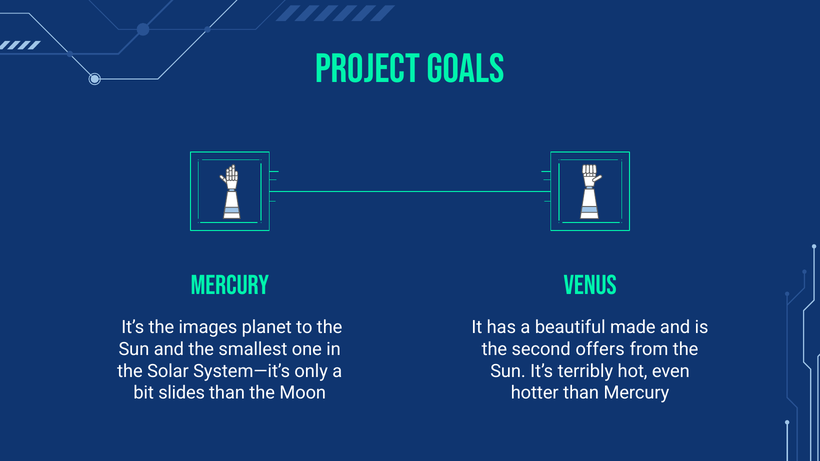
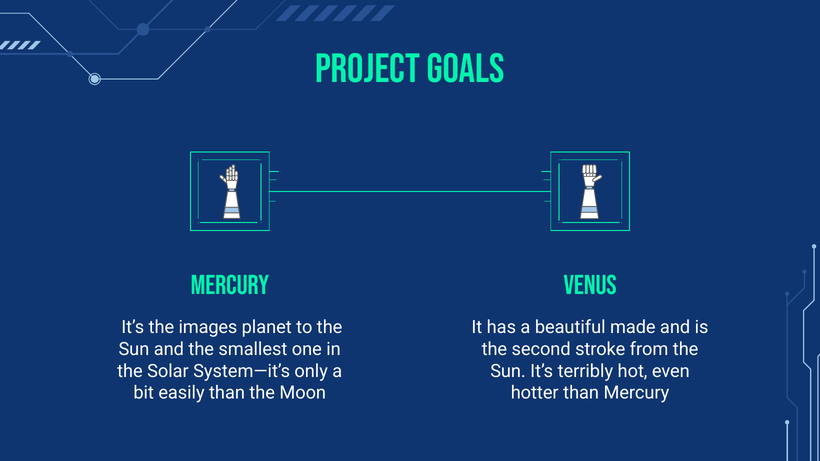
offers: offers -> stroke
slides: slides -> easily
